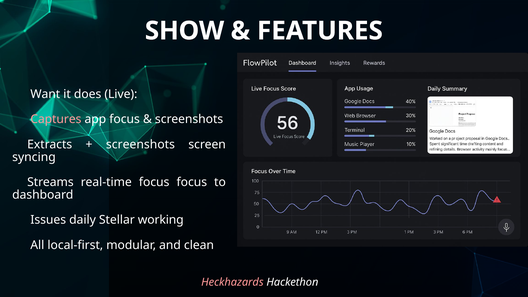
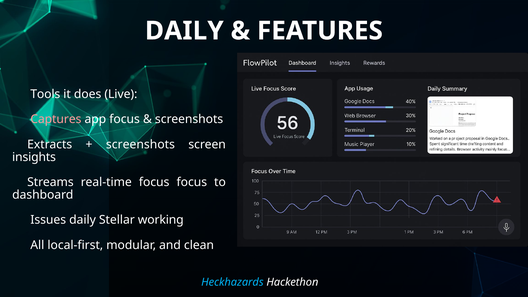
SHOW at (185, 31): SHOW -> DAILY
Want: Want -> Tools
syncing: syncing -> insights
Heckhazards colour: pink -> light blue
